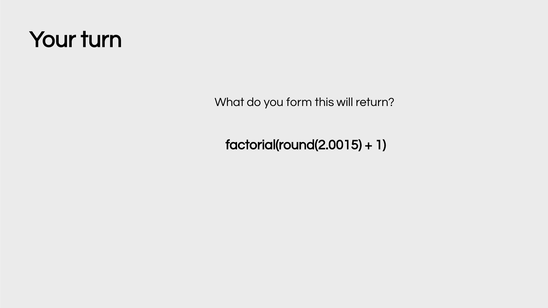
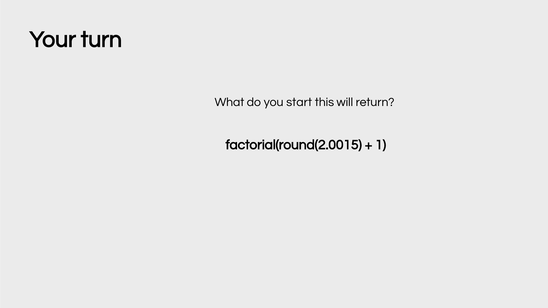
form: form -> start
